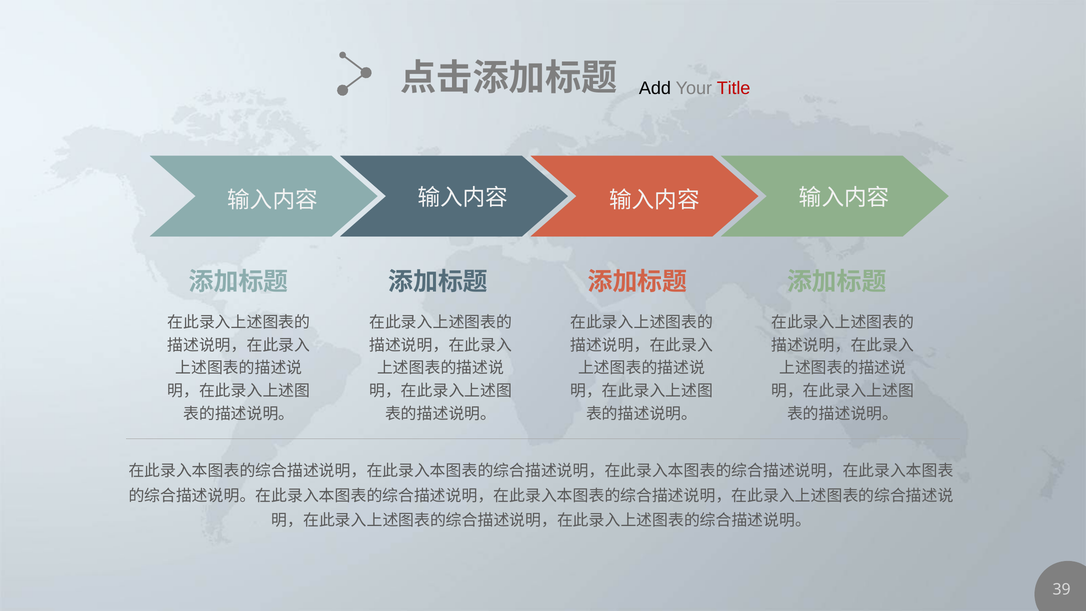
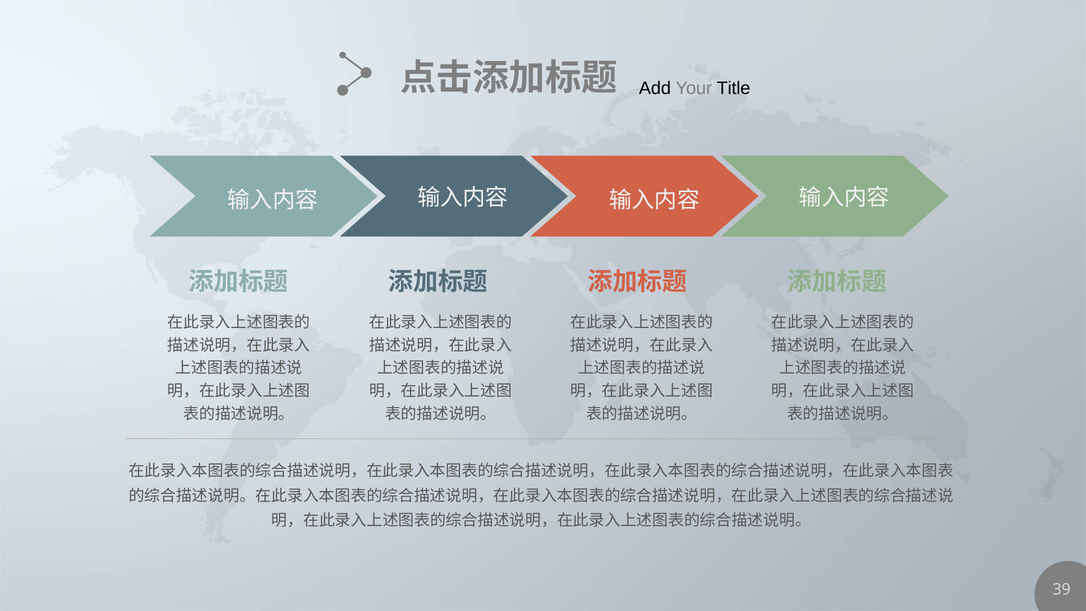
Title colour: red -> black
